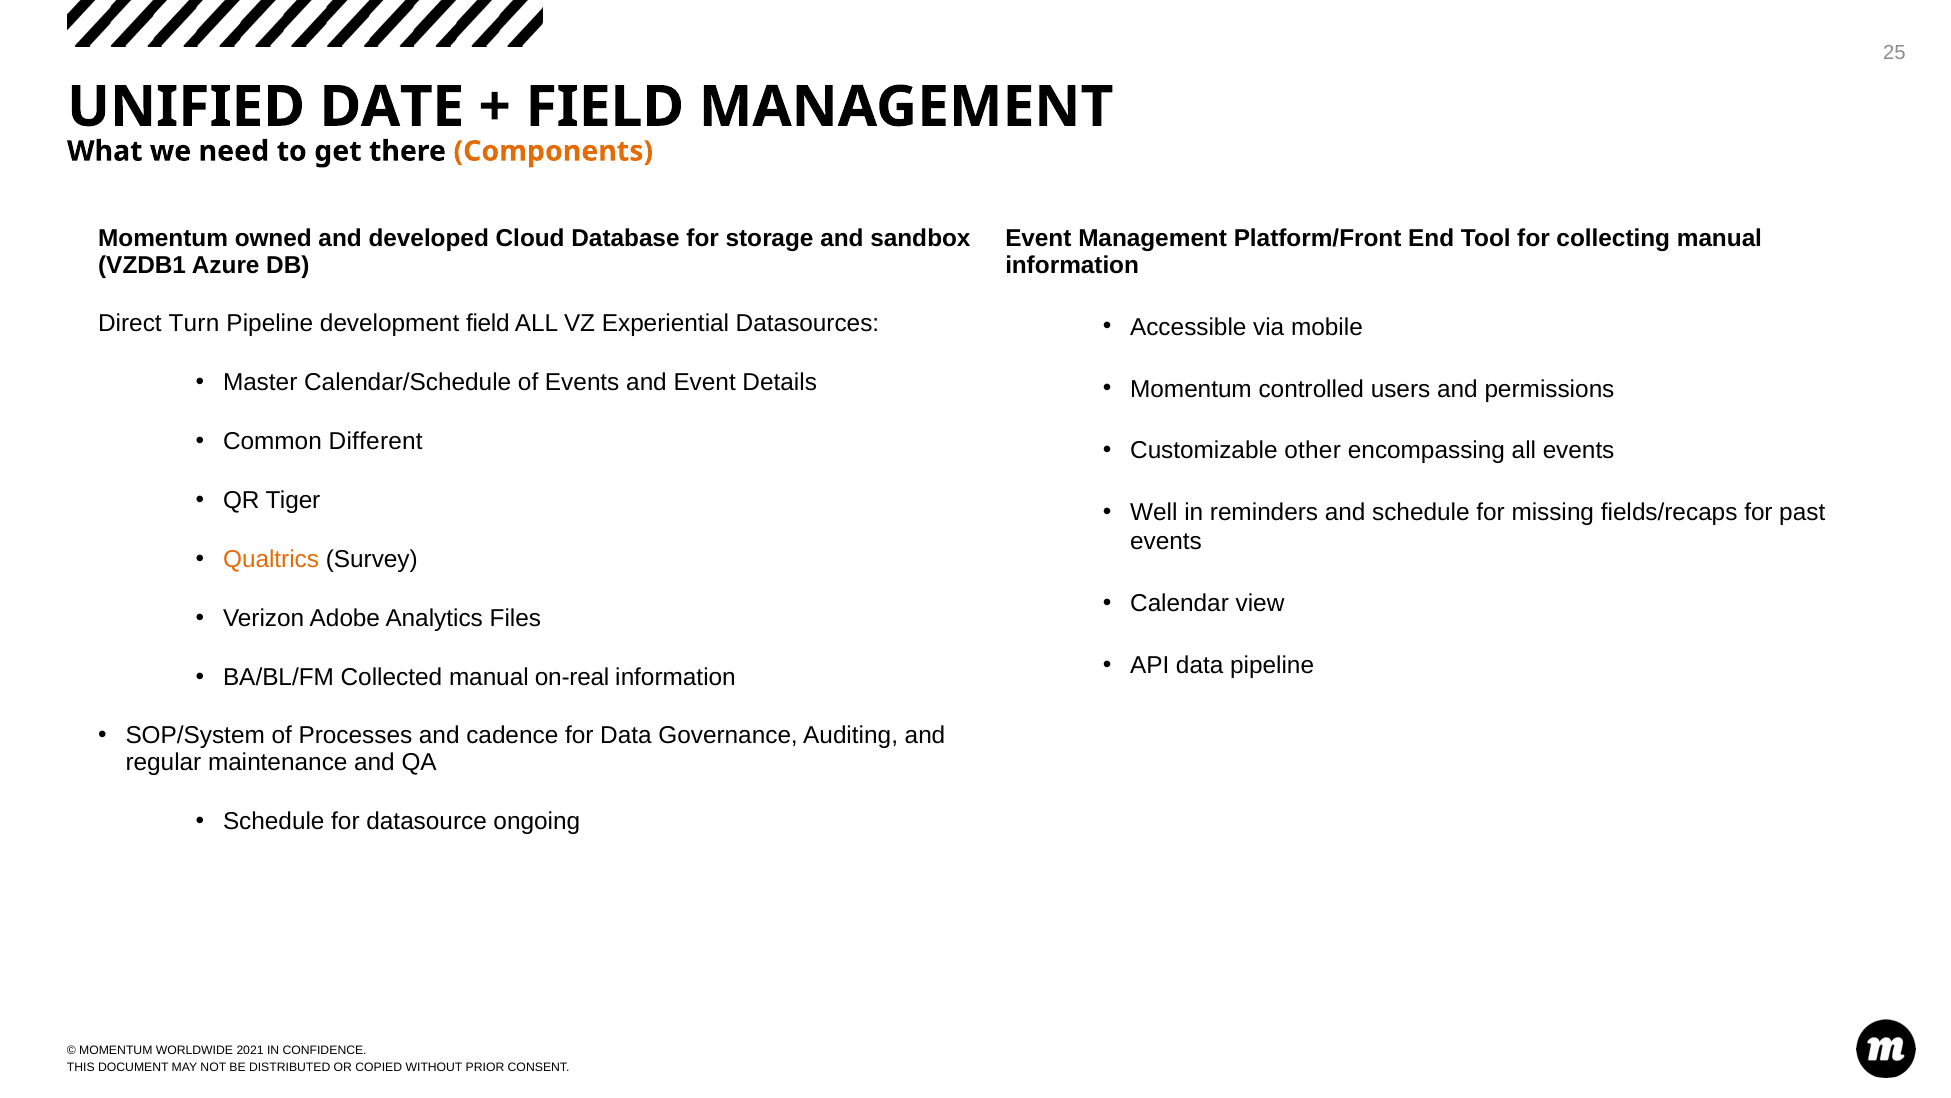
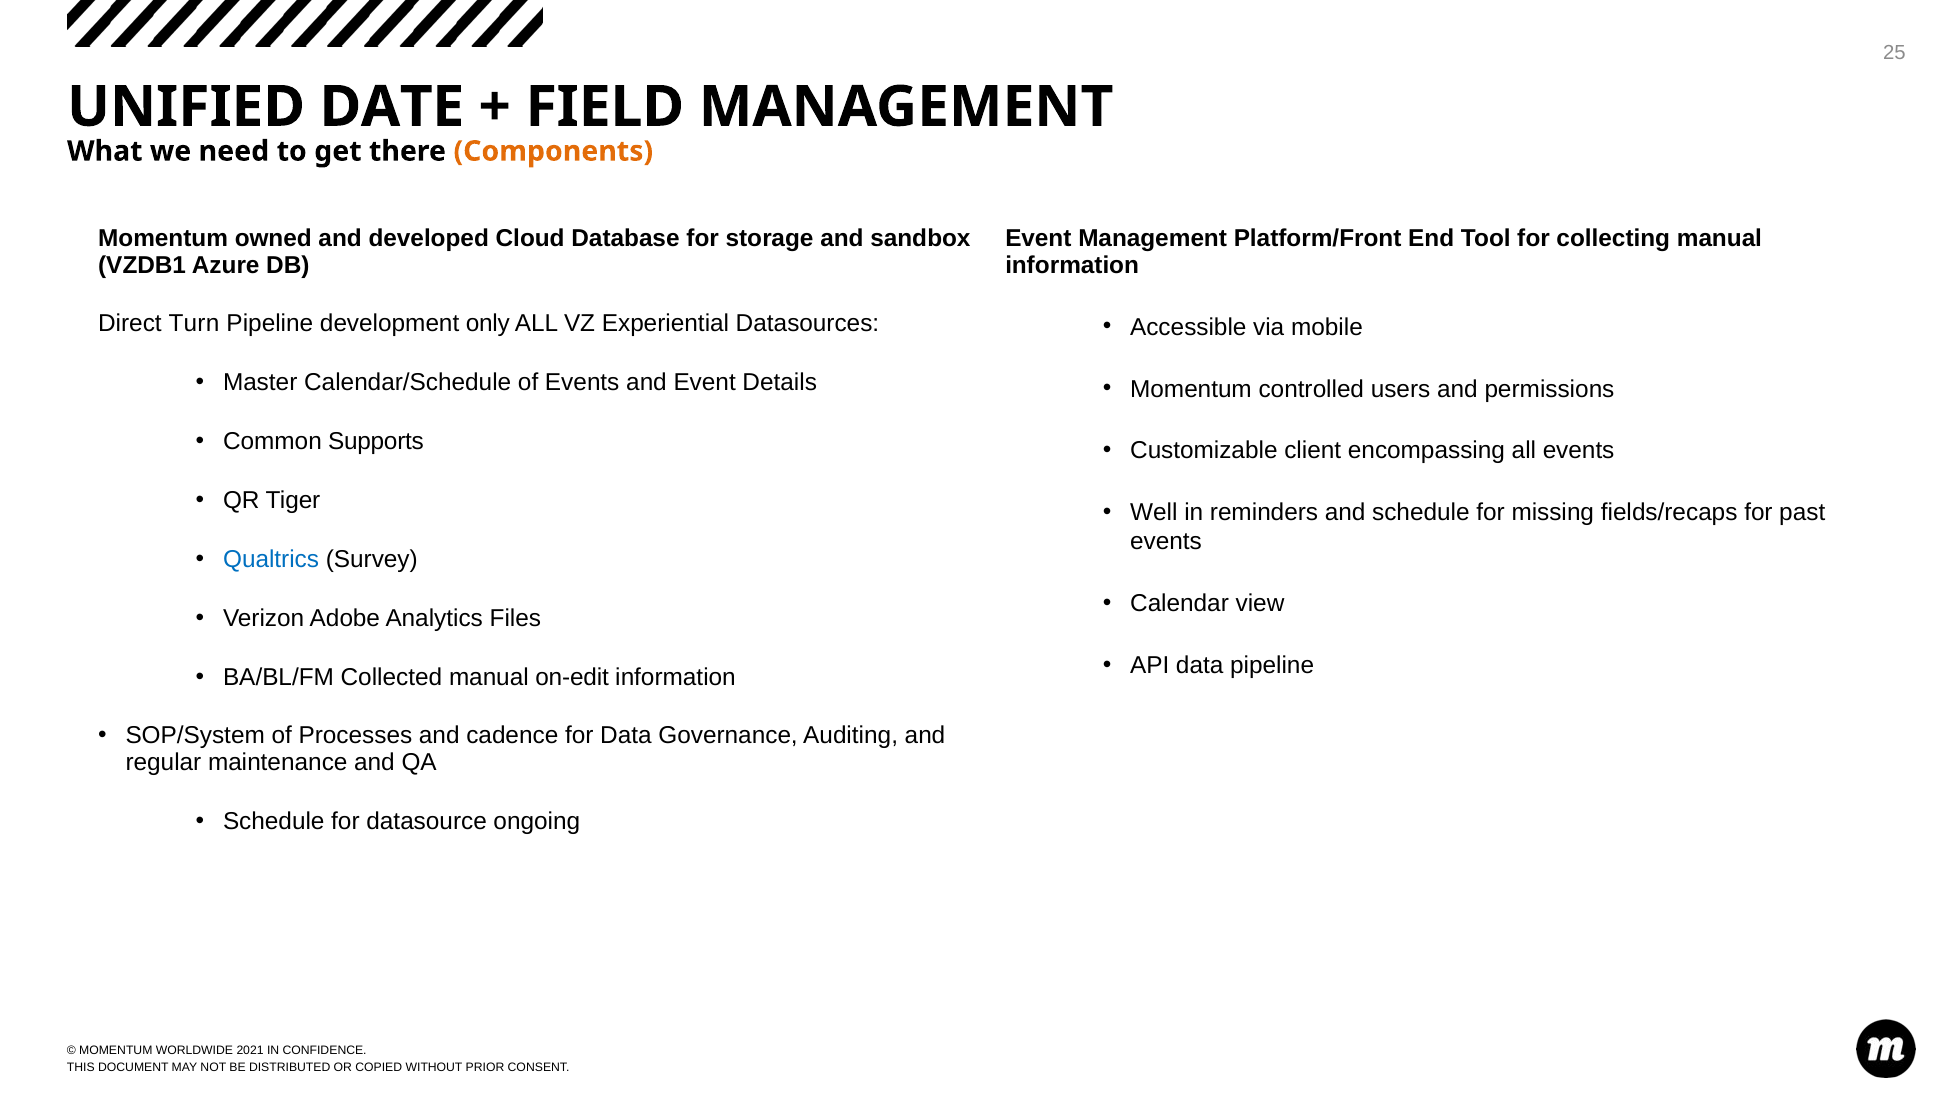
development field: field -> only
Different: Different -> Supports
other: other -> client
Qualtrics colour: orange -> blue
on-real: on-real -> on-edit
